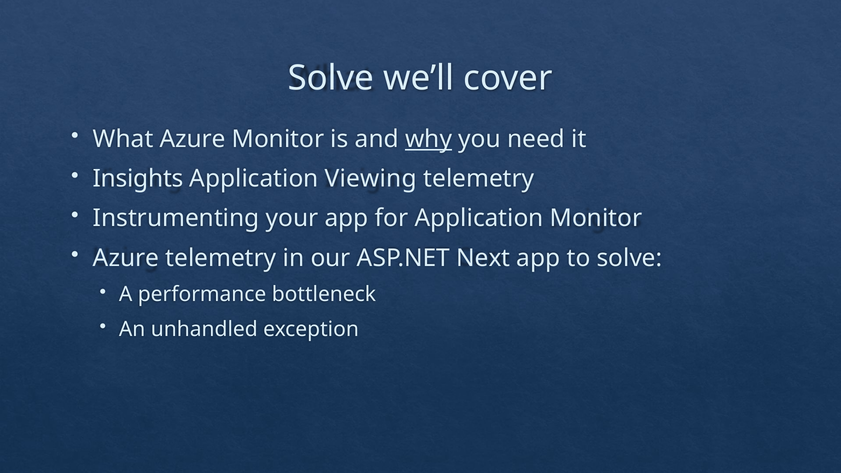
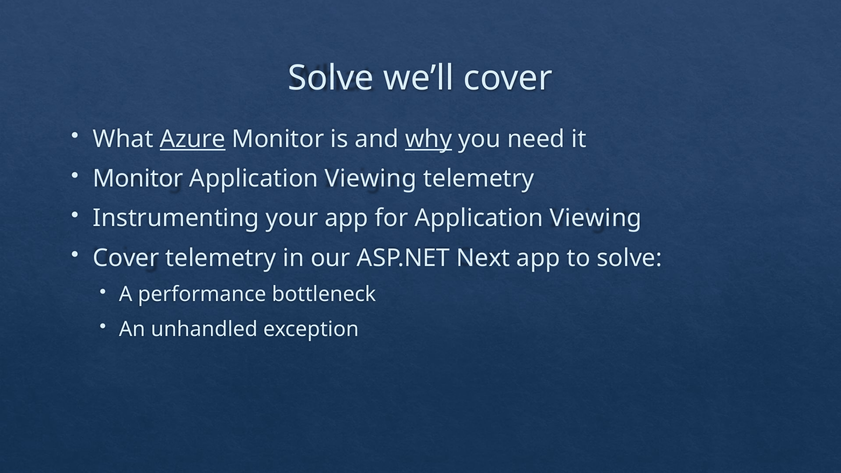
Azure at (193, 139) underline: none -> present
Insights at (138, 179): Insights -> Monitor
for Application Monitor: Monitor -> Viewing
Azure at (126, 258): Azure -> Cover
